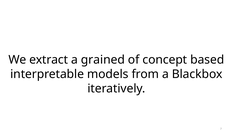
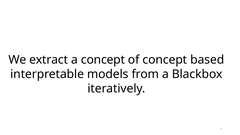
a grained: grained -> concept
